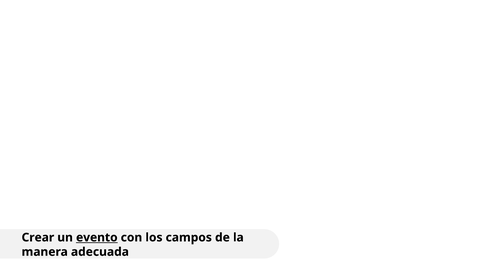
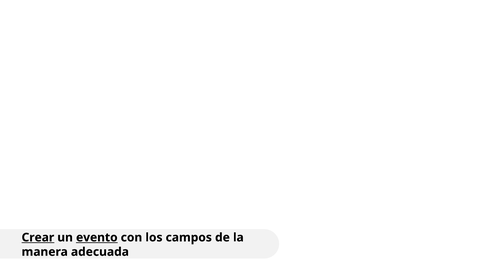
Crear underline: none -> present
